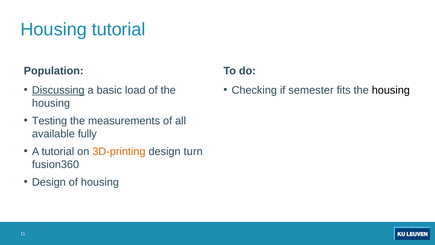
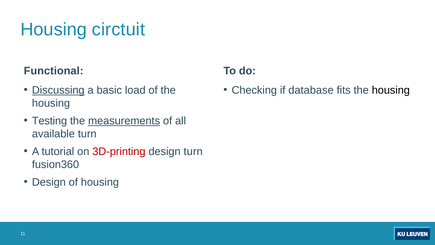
Housing tutorial: tutorial -> circtuit
Population: Population -> Functional
semester: semester -> database
measurements underline: none -> present
available fully: fully -> turn
3D-printing colour: orange -> red
